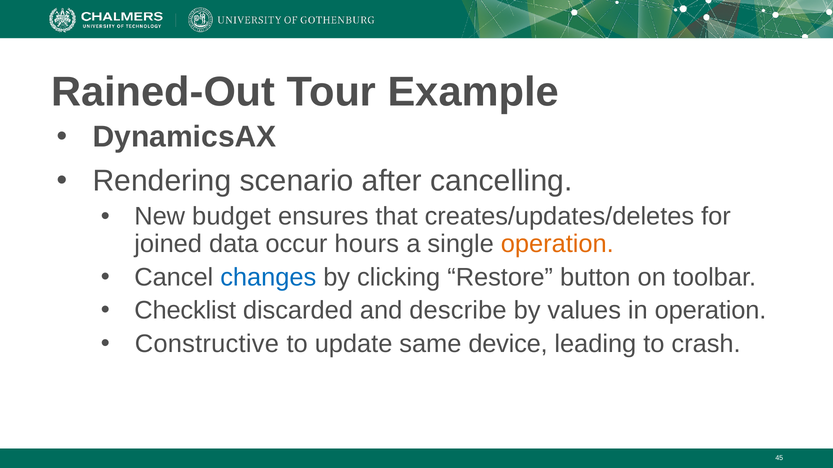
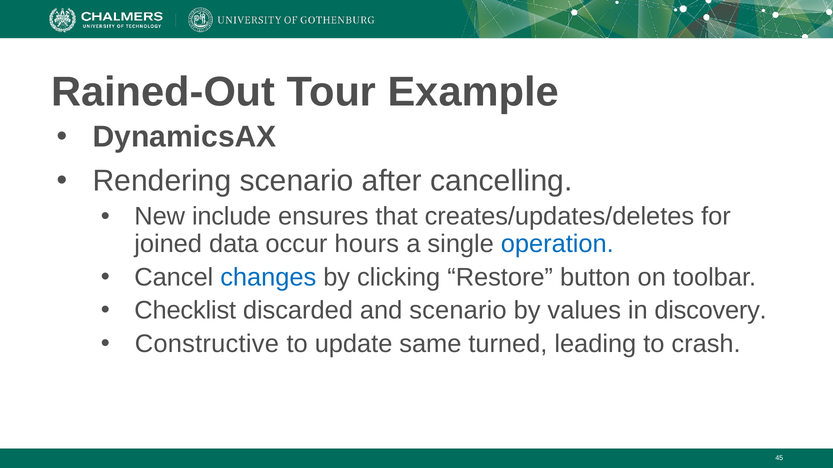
budget: budget -> include
operation at (557, 244) colour: orange -> blue
and describe: describe -> scenario
in operation: operation -> discovery
device: device -> turned
